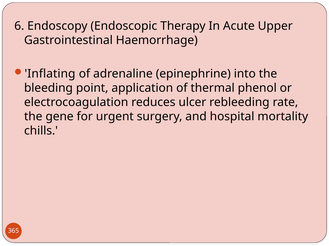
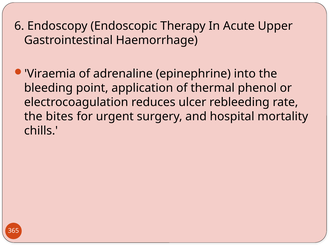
Inflating: Inflating -> Viraemia
gene: gene -> bites
